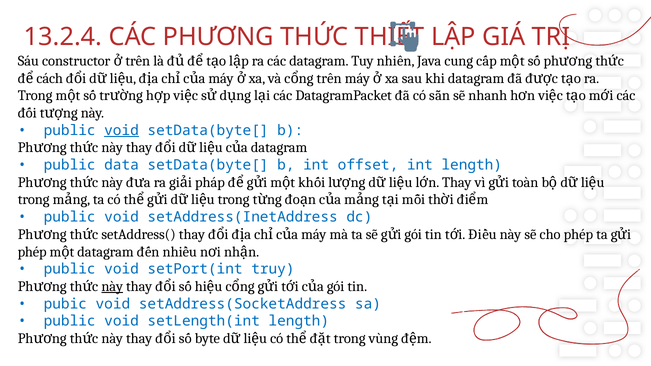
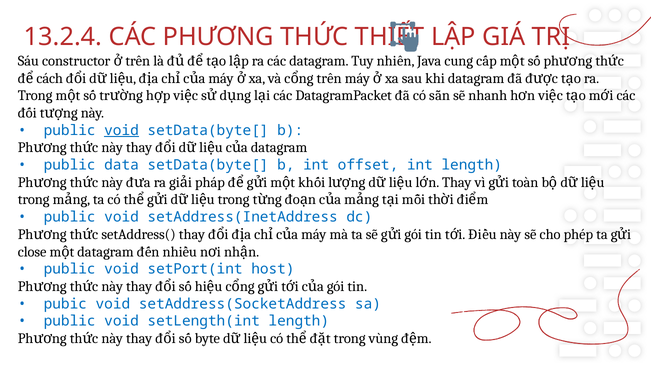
phép at (32, 252): phép -> close
truy: truy -> host
này at (112, 287) underline: present -> none
